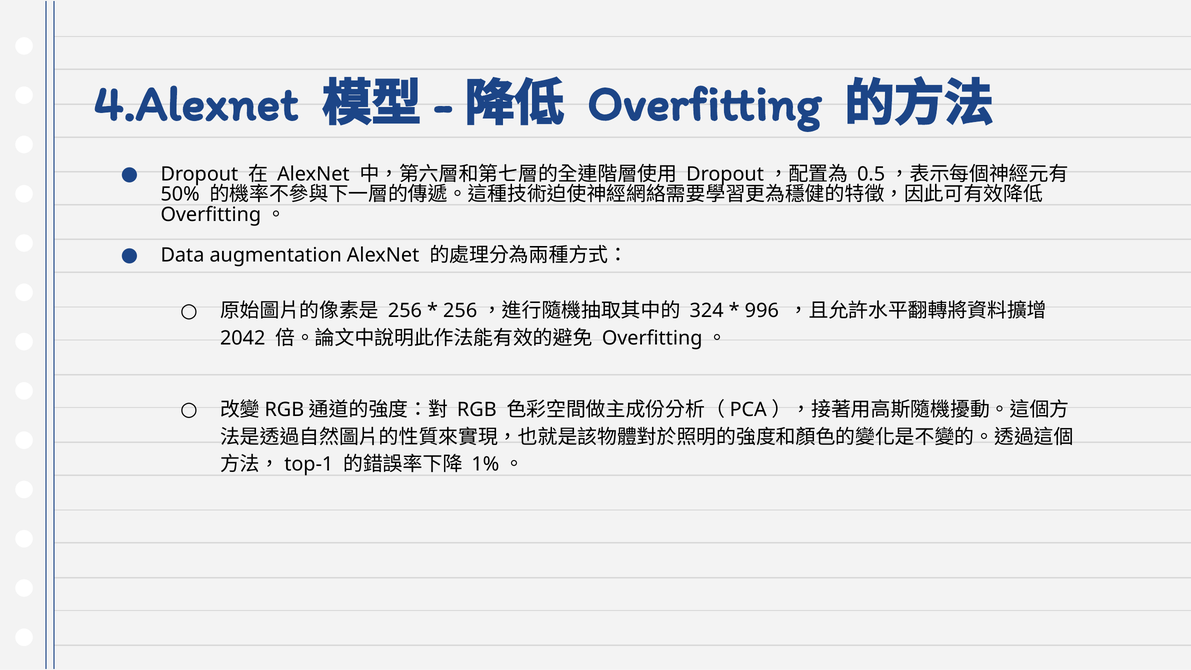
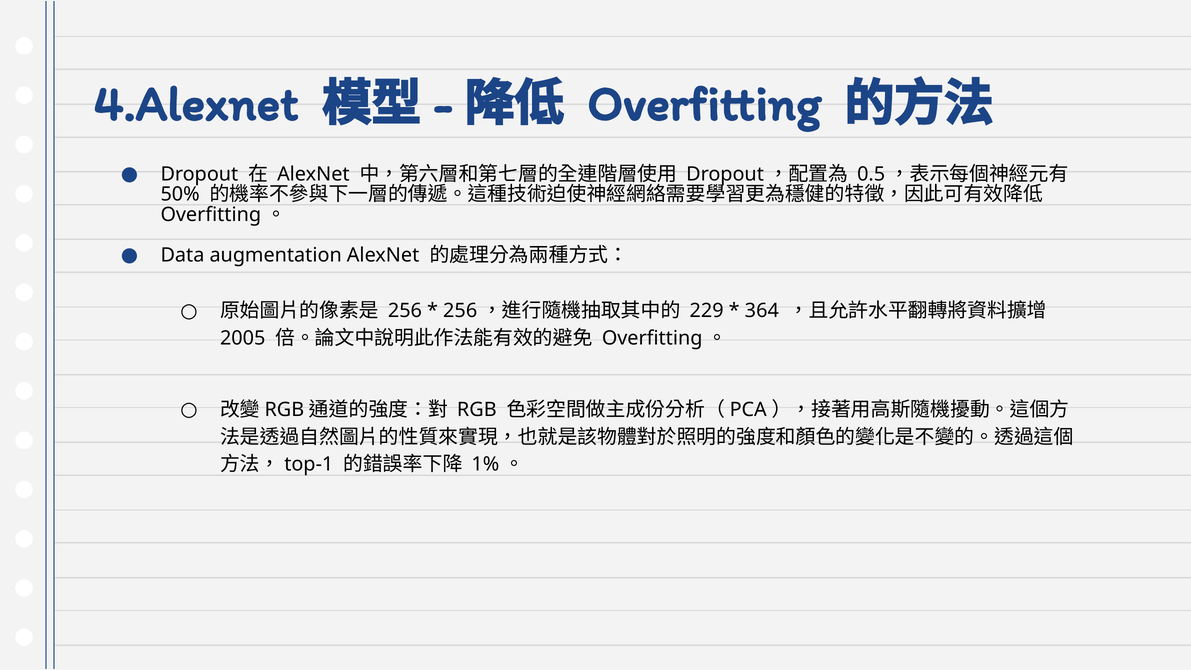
324: 324 -> 229
996: 996 -> 364
2042: 2042 -> 2005
